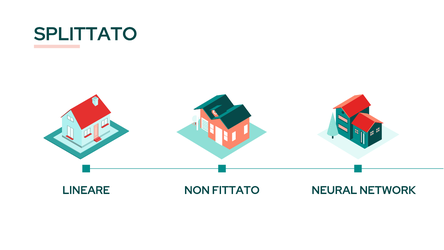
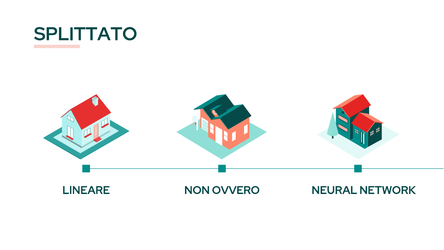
FITTATO: FITTATO -> OVVERO
